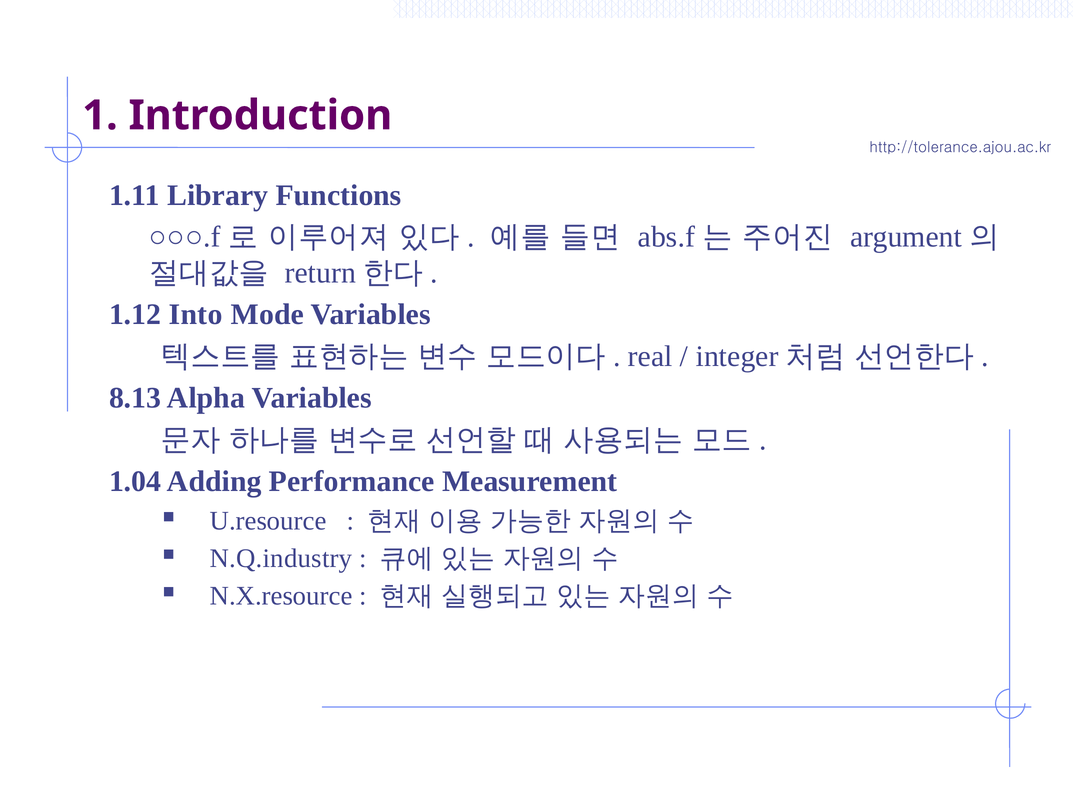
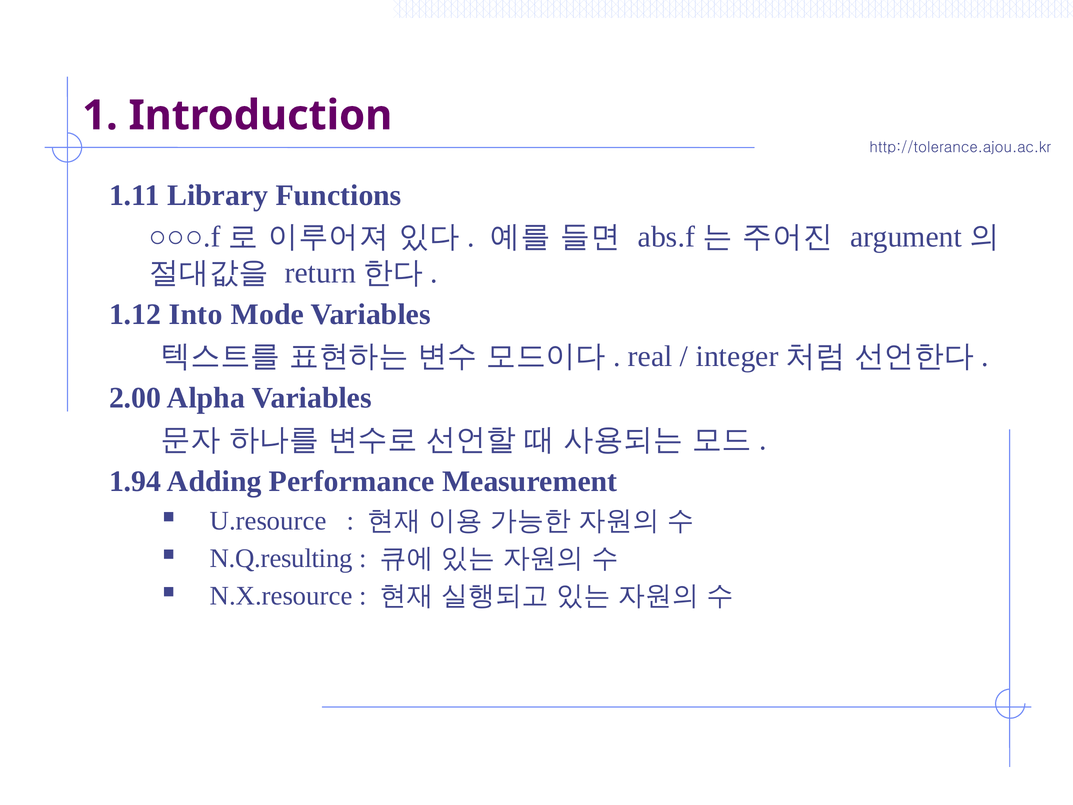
8.13: 8.13 -> 2.00
1.04: 1.04 -> 1.94
N.Q.industry: N.Q.industry -> N.Q.resulting
